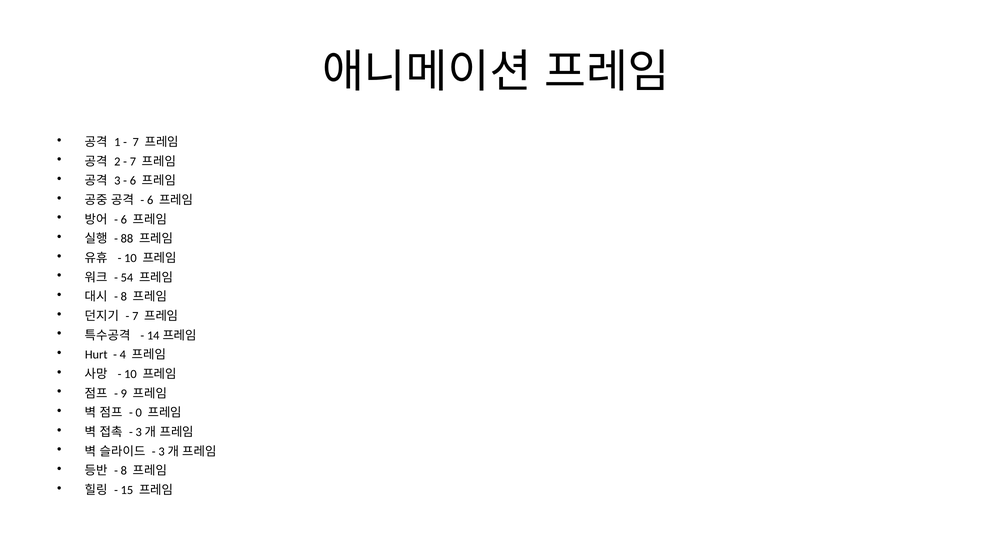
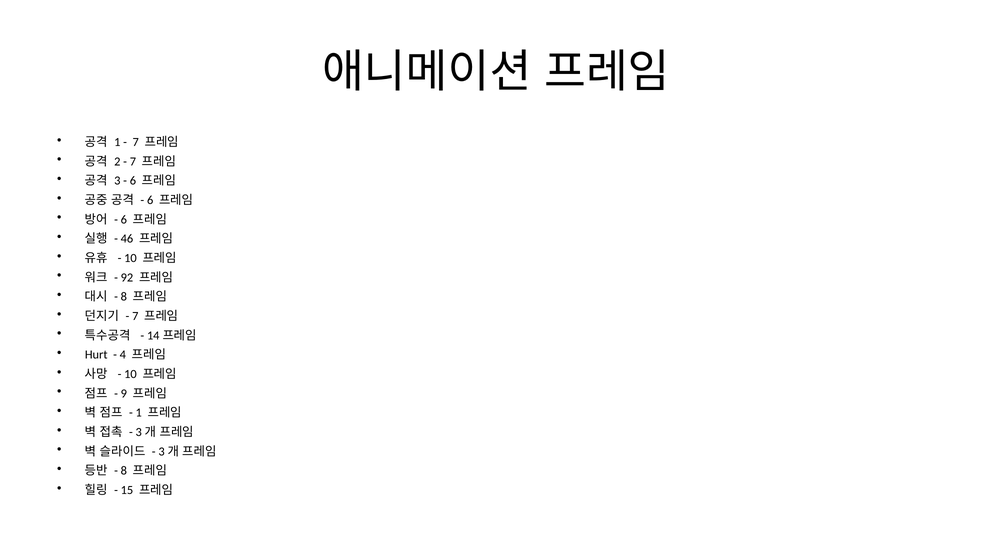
88: 88 -> 46
54: 54 -> 92
0 at (139, 413): 0 -> 1
